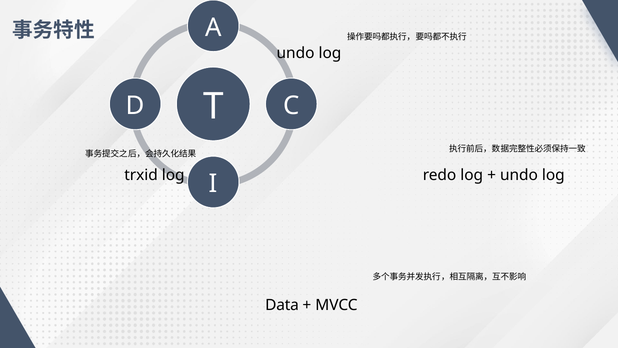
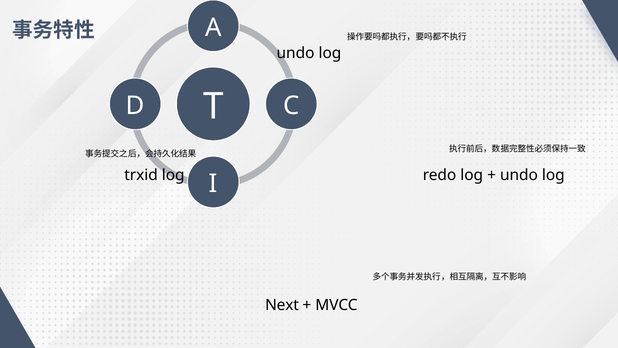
Data: Data -> Next
